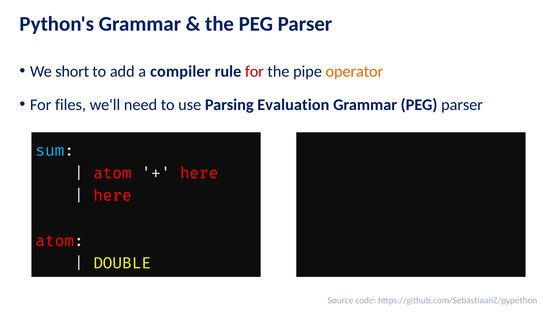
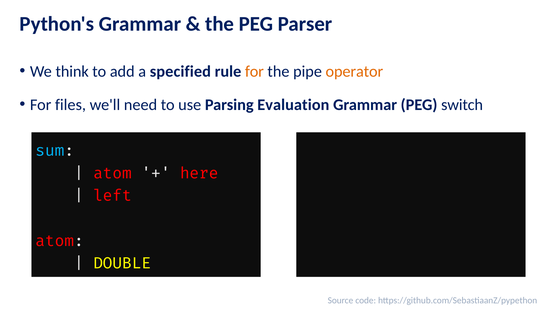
short: short -> think
compiler: compiler -> specified
for at (254, 72) colour: red -> orange
Grammar PEG parser: parser -> switch
here at (113, 196): here -> left
